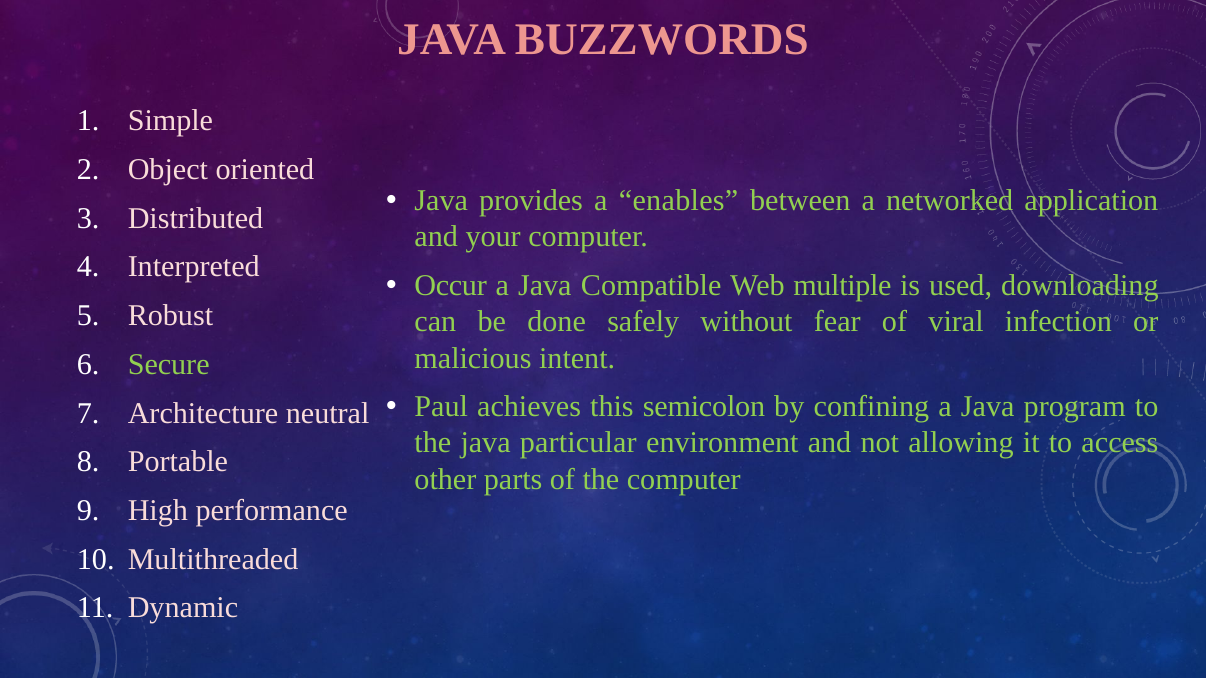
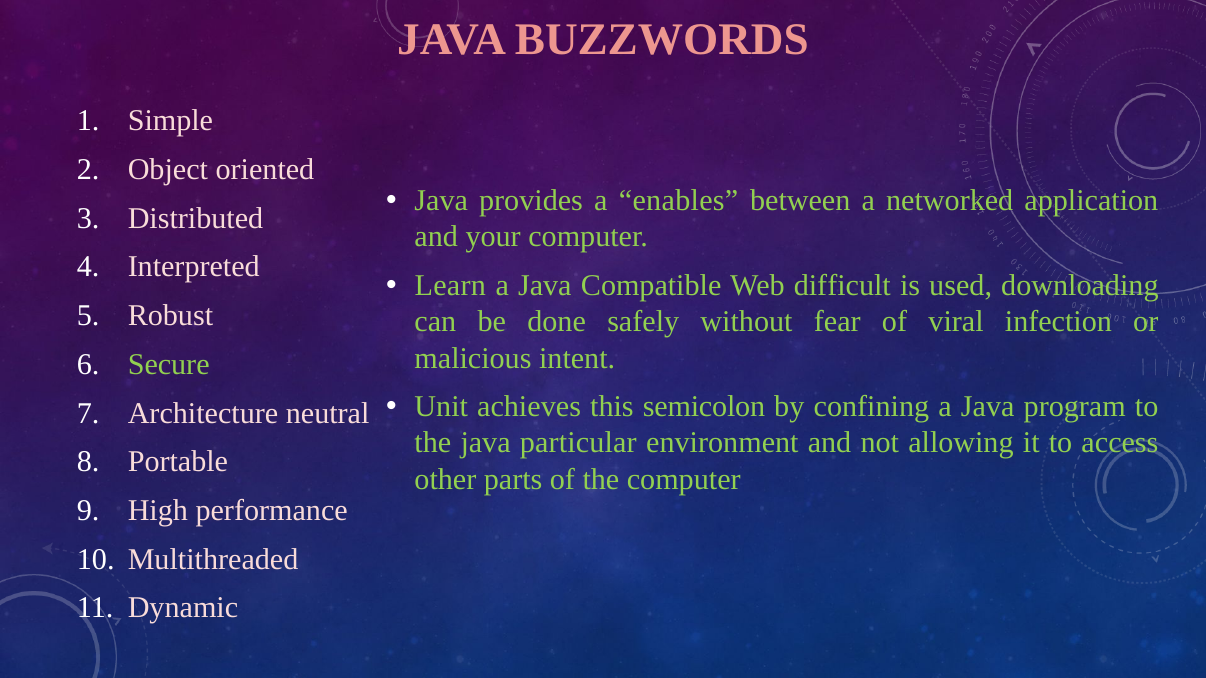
Occur: Occur -> Learn
multiple: multiple -> difficult
Paul: Paul -> Unit
